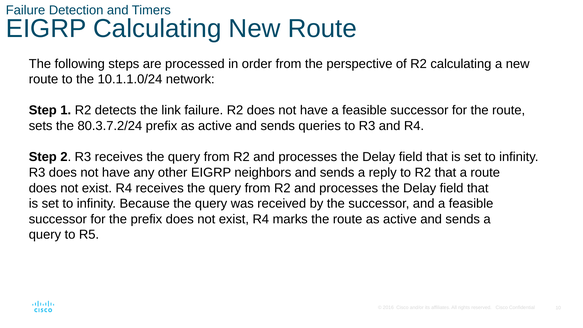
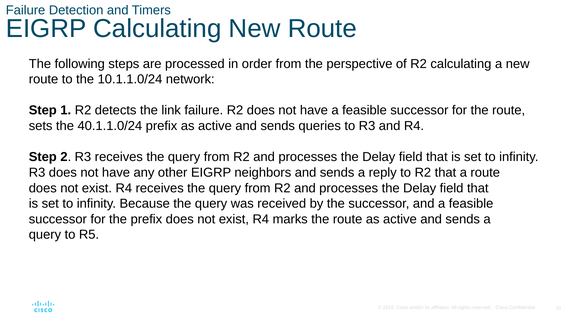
80.3.7.2/24: 80.3.7.2/24 -> 40.1.1.0/24
